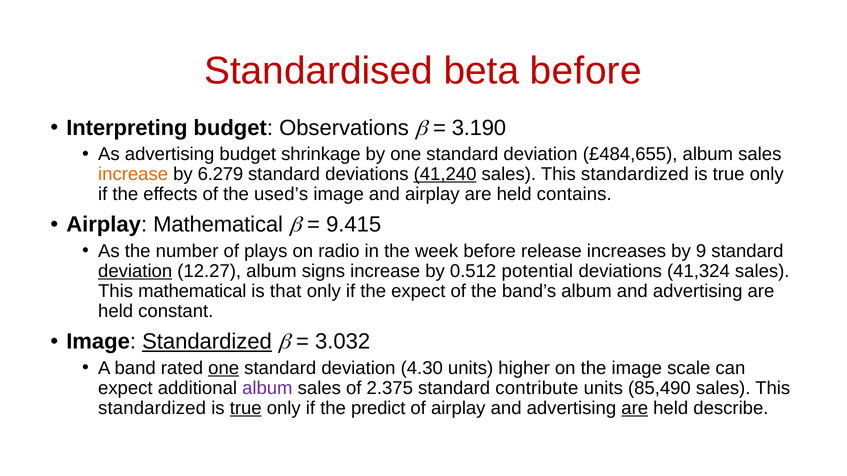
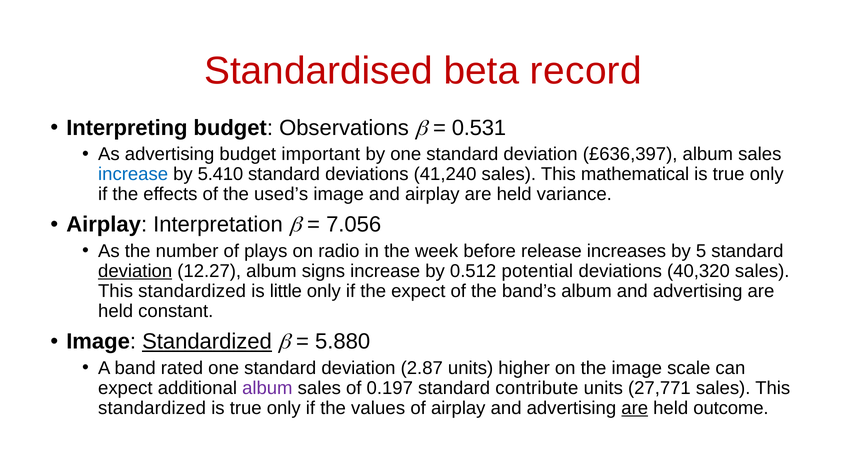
beta before: before -> record
3.190: 3.190 -> 0.531
shrinkage: shrinkage -> important
£484,655: £484,655 -> £636,397
increase at (133, 174) colour: orange -> blue
6.279: 6.279 -> 5.410
41,240 underline: present -> none
standardized at (635, 174): standardized -> mathematical
contains: contains -> variance
Airplay Mathematical: Mathematical -> Interpretation
9.415: 9.415 -> 7.056
9: 9 -> 5
41,324: 41,324 -> 40,320
mathematical at (192, 291): mathematical -> standardized
that: that -> little
3.032: 3.032 -> 5.880
one at (224, 368) underline: present -> none
4.30: 4.30 -> 2.87
2.375: 2.375 -> 0.197
85,490: 85,490 -> 27,771
true at (246, 408) underline: present -> none
predict: predict -> values
describe: describe -> outcome
